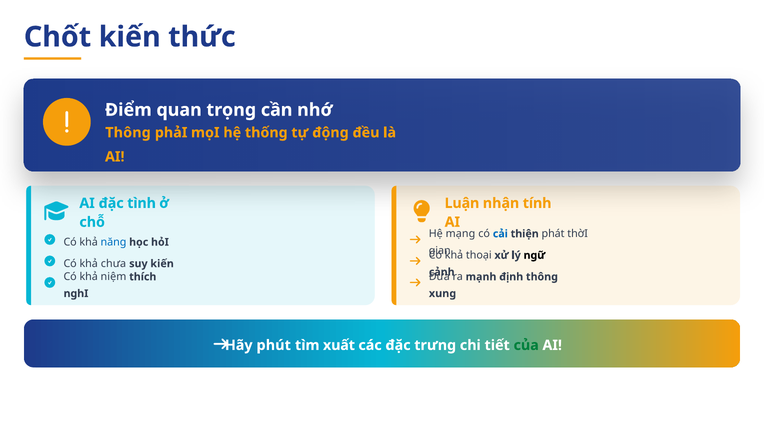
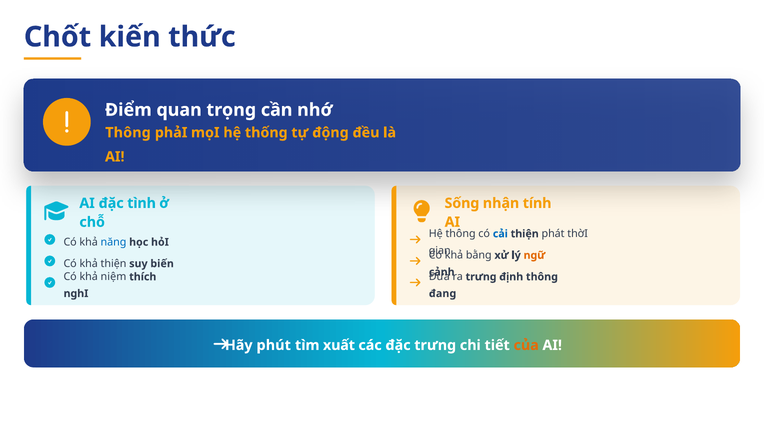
Luận: Luận -> Sống
Hệ mạng: mạng -> thông
thoại: thoại -> bằng
ngữ colour: black -> orange
khả chưa: chưa -> thiện
suy kiến: kiến -> biến
ra mạnh: mạnh -> trưng
xung: xung -> đang
của colour: green -> orange
